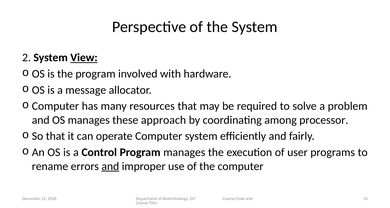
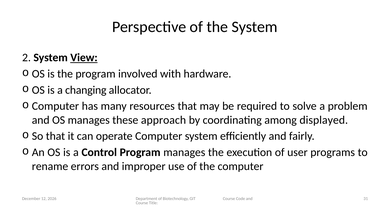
message: message -> changing
processor: processor -> displayed
and at (110, 166) underline: present -> none
